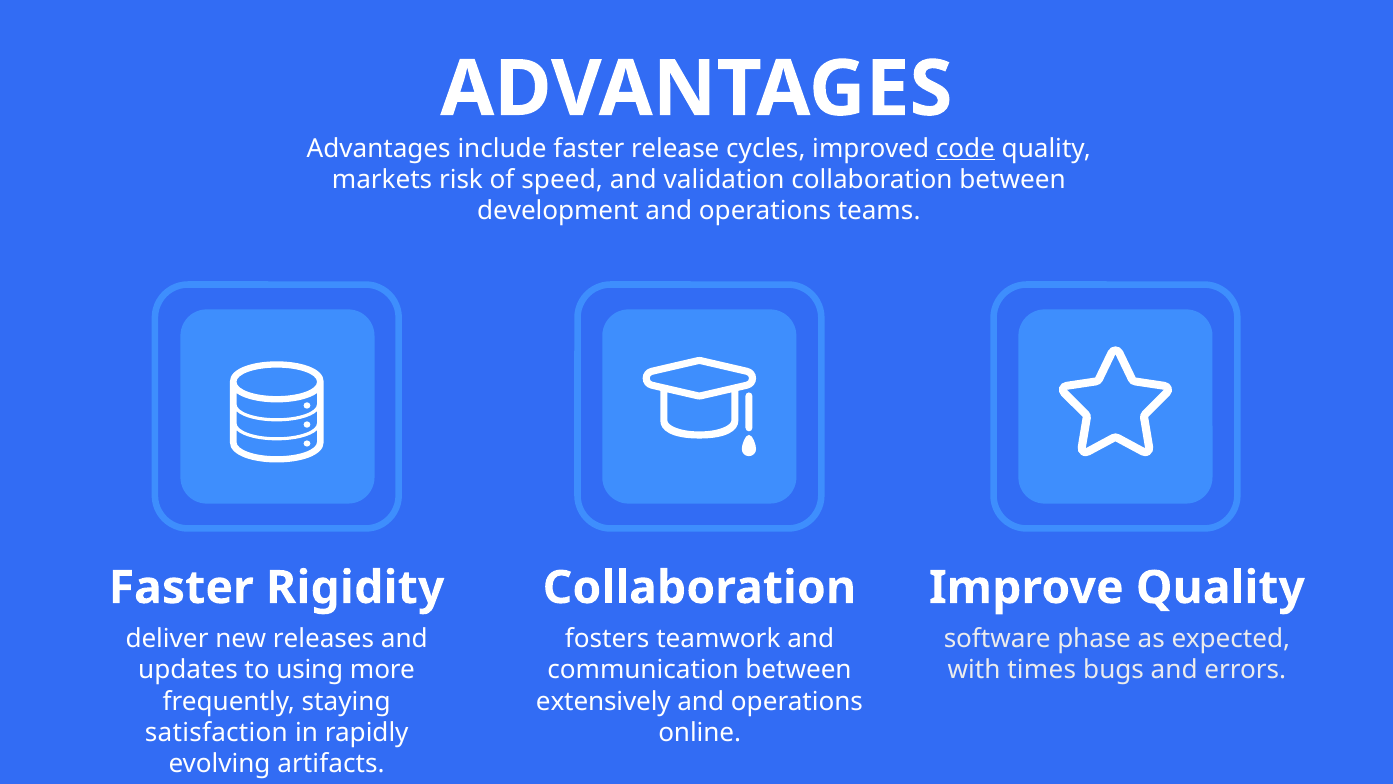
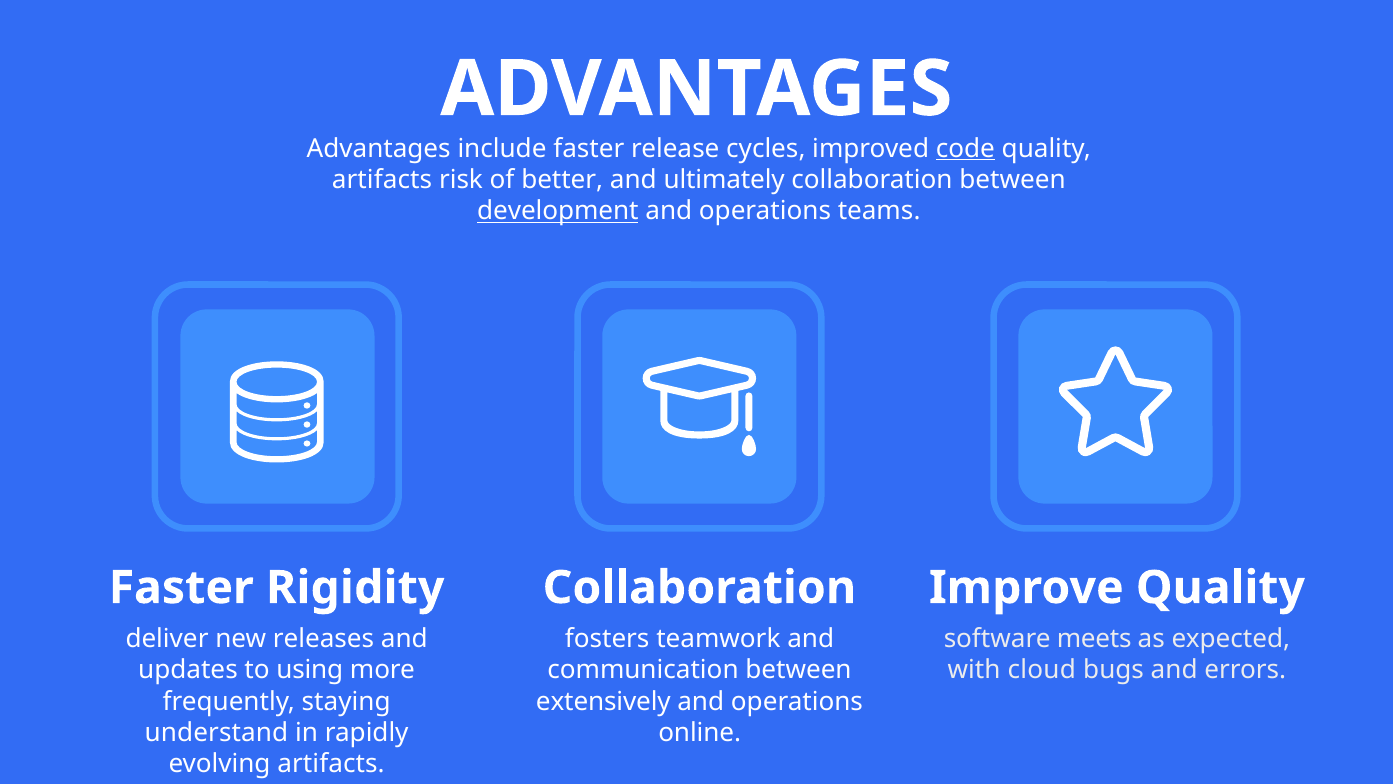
markets at (382, 180): markets -> artifacts
speed: speed -> better
validation: validation -> ultimately
development underline: none -> present
phase: phase -> meets
times: times -> cloud
satisfaction: satisfaction -> understand
